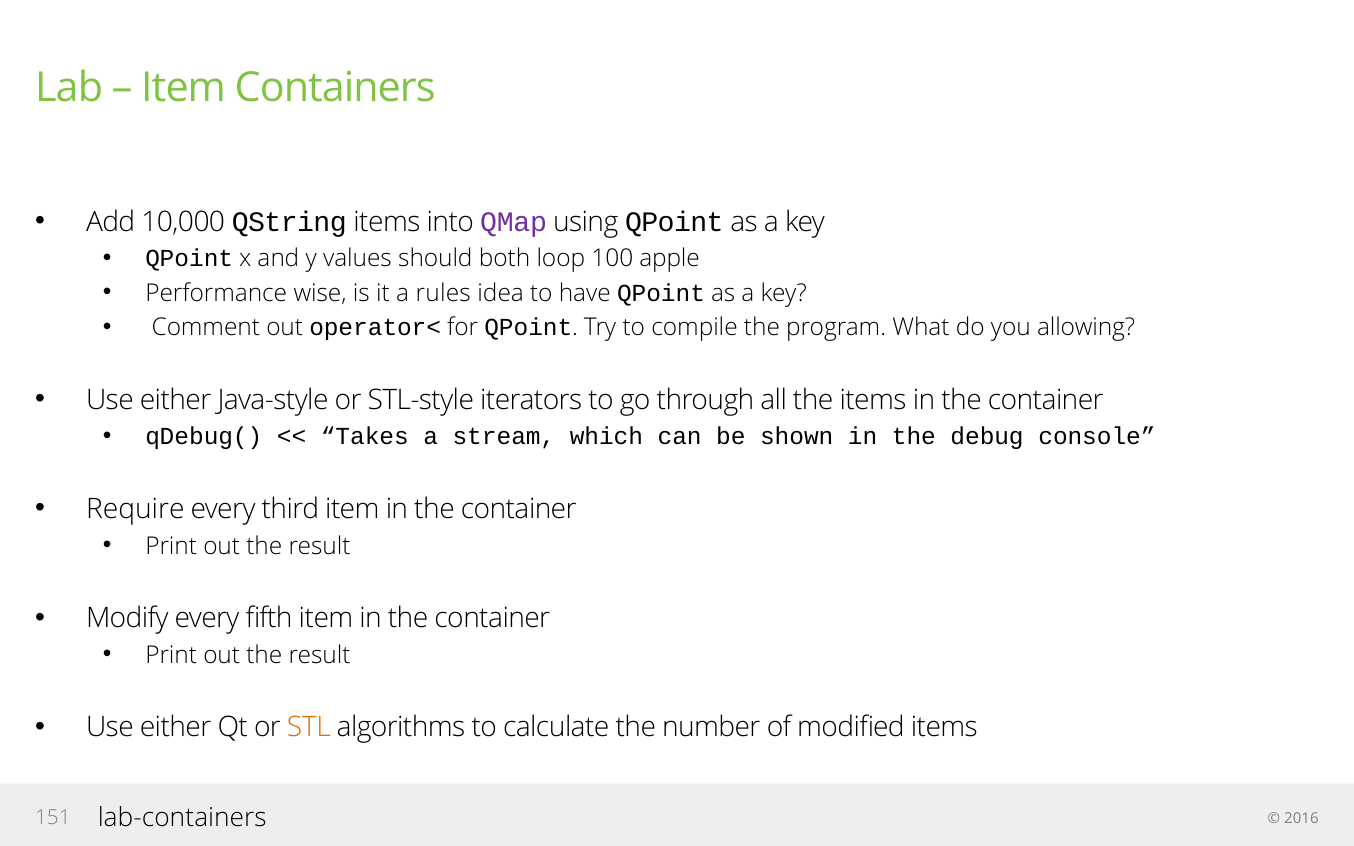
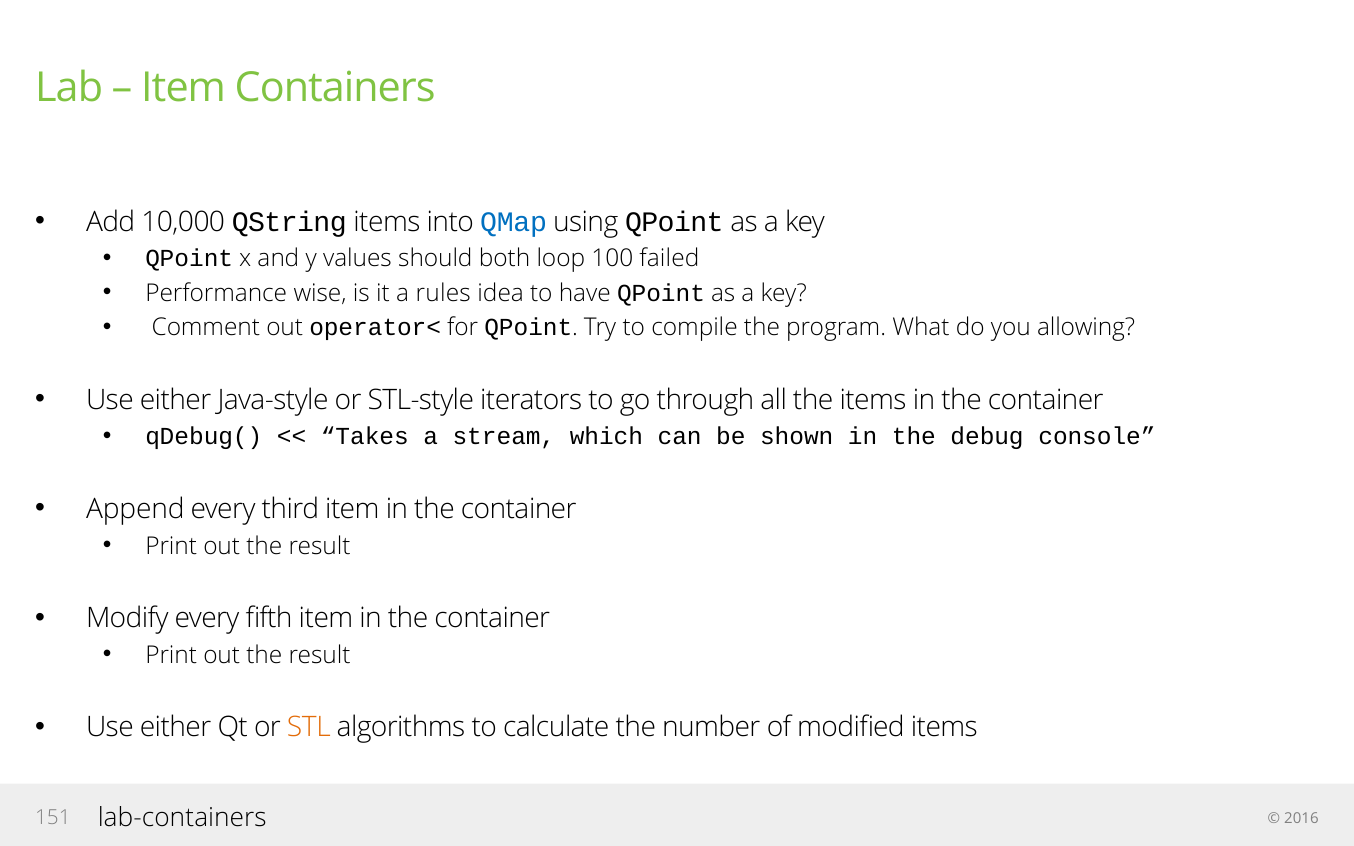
QMap colour: purple -> blue
apple: apple -> failed
Require: Require -> Append
